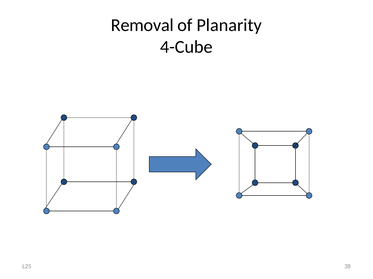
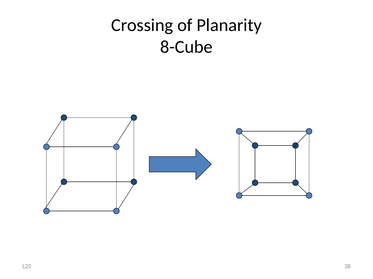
Removal: Removal -> Crossing
4-Cube: 4-Cube -> 8-Cube
